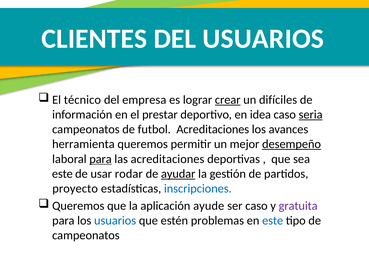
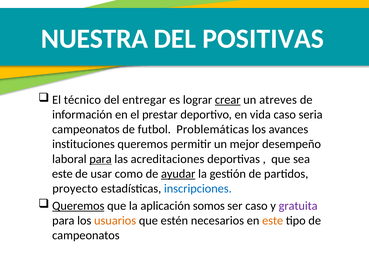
CLIENTES: CLIENTES -> NUESTRA
DEL USUARIOS: USUARIOS -> POSITIVAS
empresa: empresa -> entregar
difíciles: difíciles -> atreves
idea: idea -> vida
seria underline: present -> none
futbol Acreditaciones: Acreditaciones -> Problemáticas
herramienta: herramienta -> instituciones
desempeño underline: present -> none
rodar: rodar -> como
Queremos at (78, 206) underline: none -> present
ayude: ayude -> somos
usuarios at (115, 220) colour: blue -> orange
problemas: problemas -> necesarios
este at (273, 220) colour: blue -> orange
